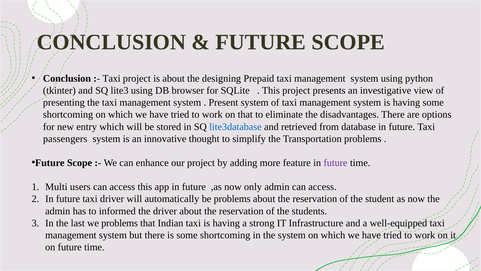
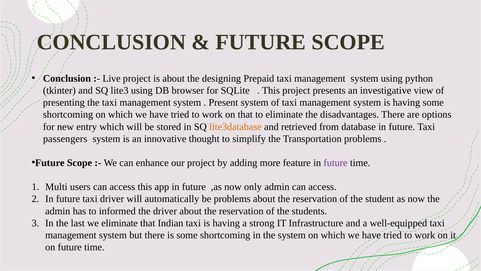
Taxi at (112, 78): Taxi -> Live
lite3database colour: blue -> orange
we problems: problems -> eliminate
